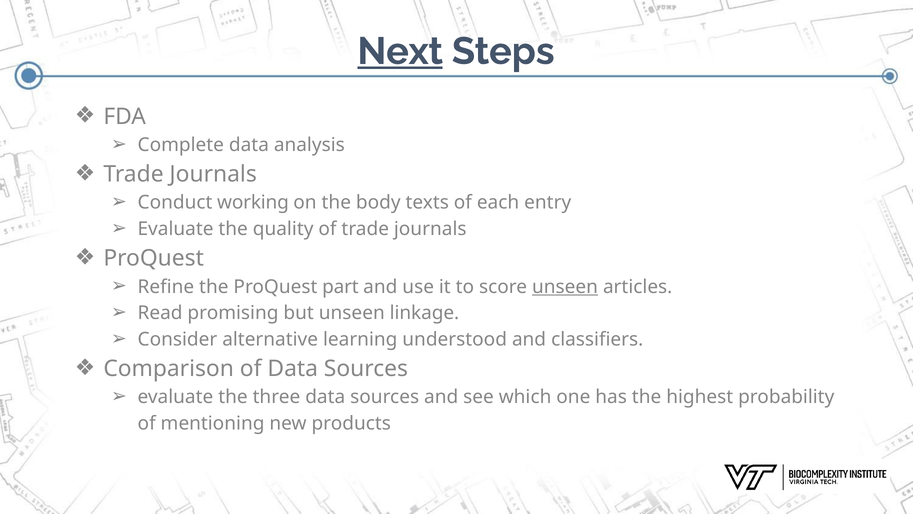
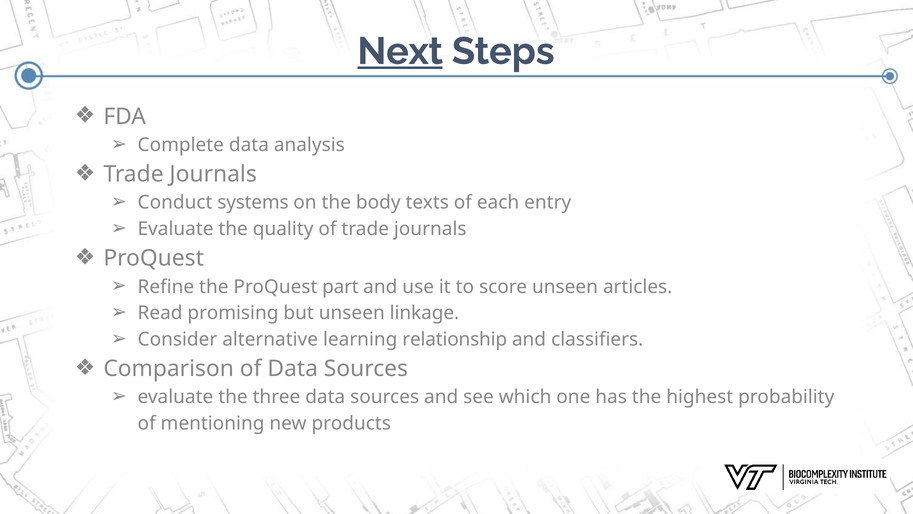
working: working -> systems
unseen at (565, 286) underline: present -> none
understood: understood -> relationship
